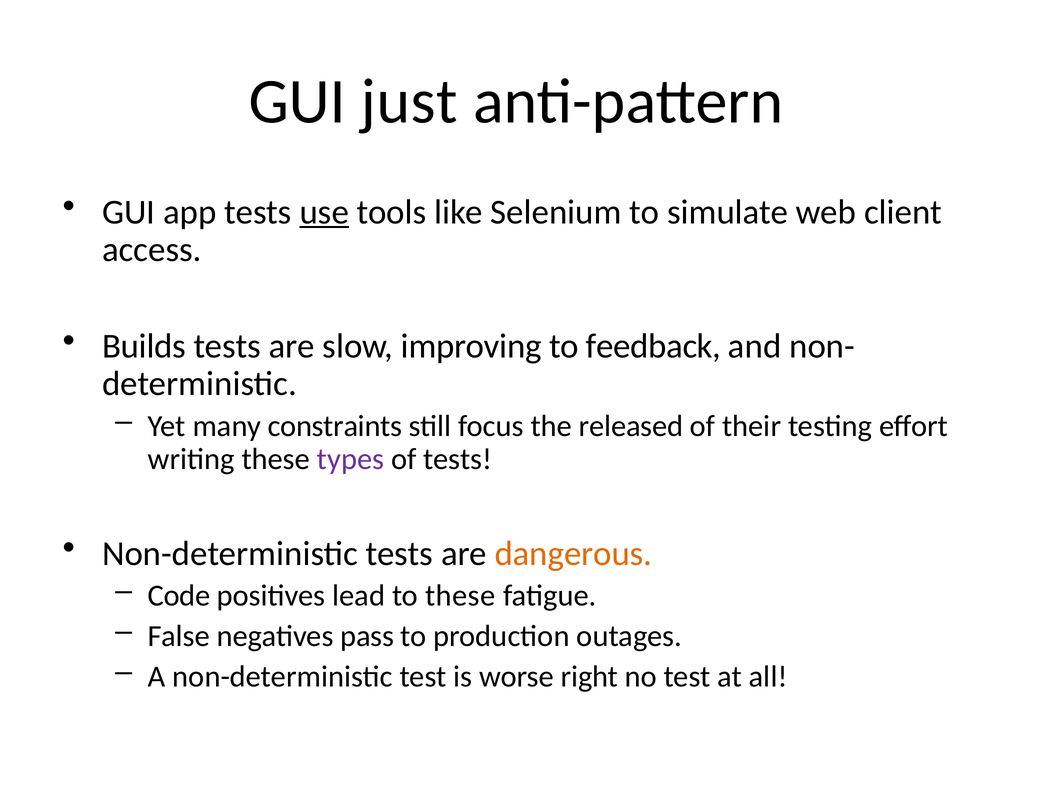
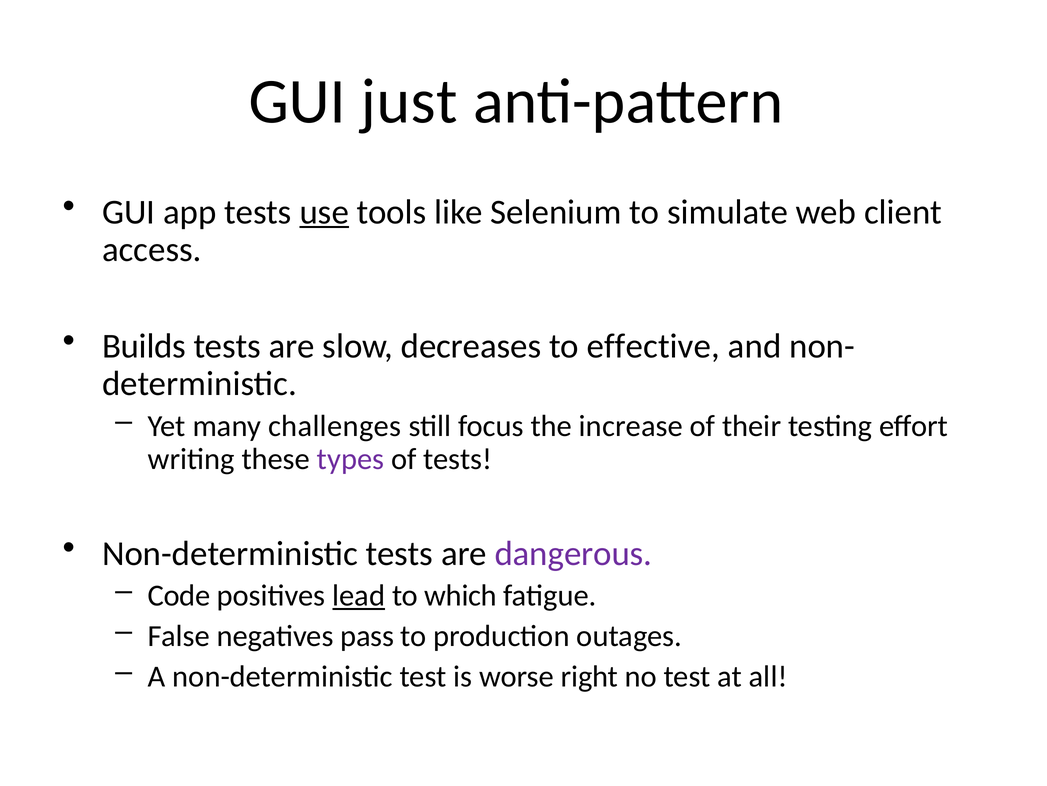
improving: improving -> decreases
feedback: feedback -> effective
constraints: constraints -> challenges
released: released -> increase
dangerous colour: orange -> purple
lead underline: none -> present
to these: these -> which
